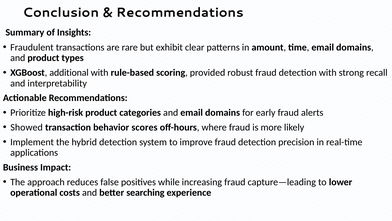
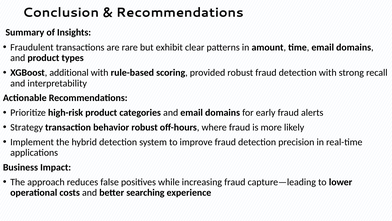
Showed: Showed -> Strategy
behavior scores: scores -> robust
